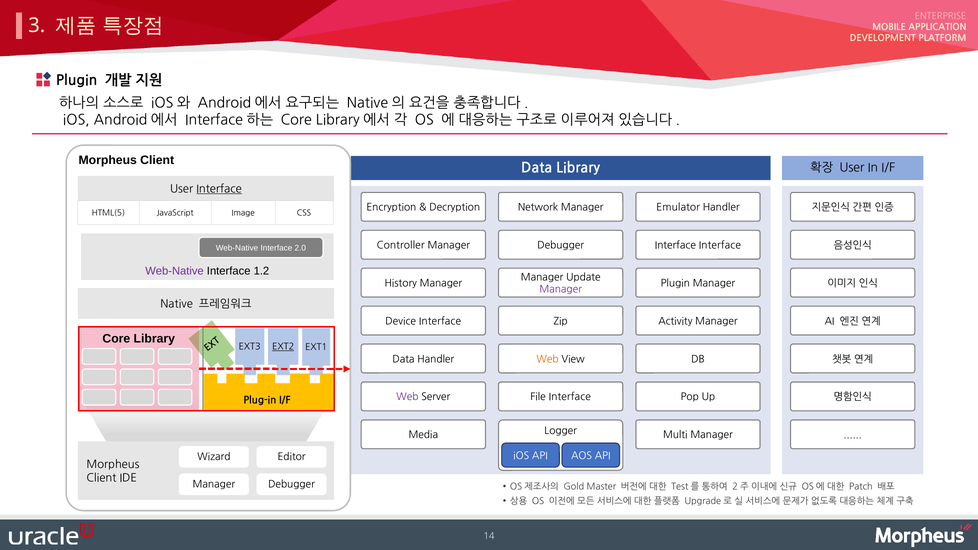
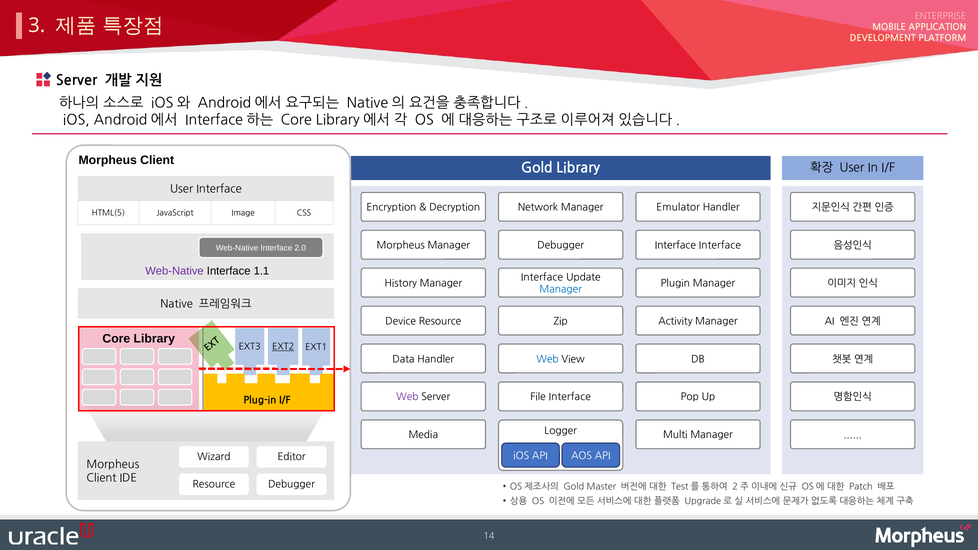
Plugin at (77, 81): Plugin -> Server
Data at (537, 168): Data -> Gold
Interface at (219, 189) underline: present -> none
Controller at (401, 245): Controller -> Morpheus
1.2: 1.2 -> 1.1
Manager at (542, 277): Manager -> Interface
Manager at (561, 290) colour: purple -> blue
Device Interface: Interface -> Resource
Web at (548, 359) colour: orange -> blue
Manager at (214, 484): Manager -> Resource
